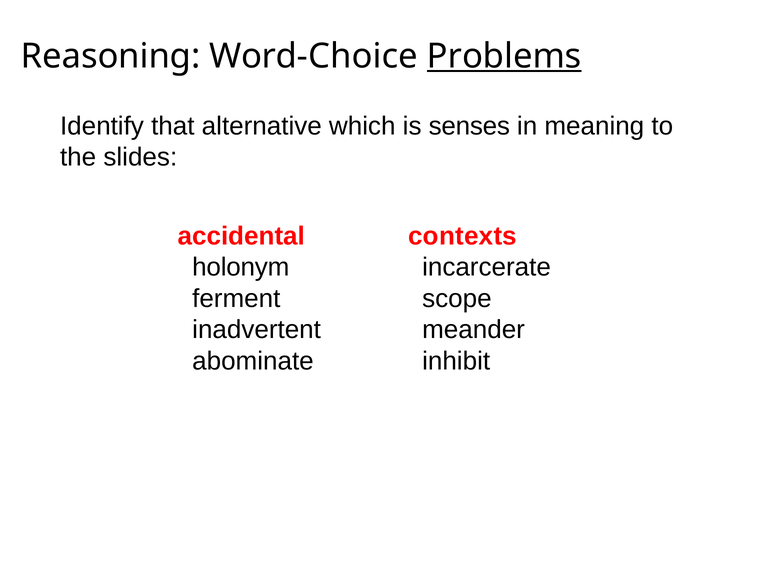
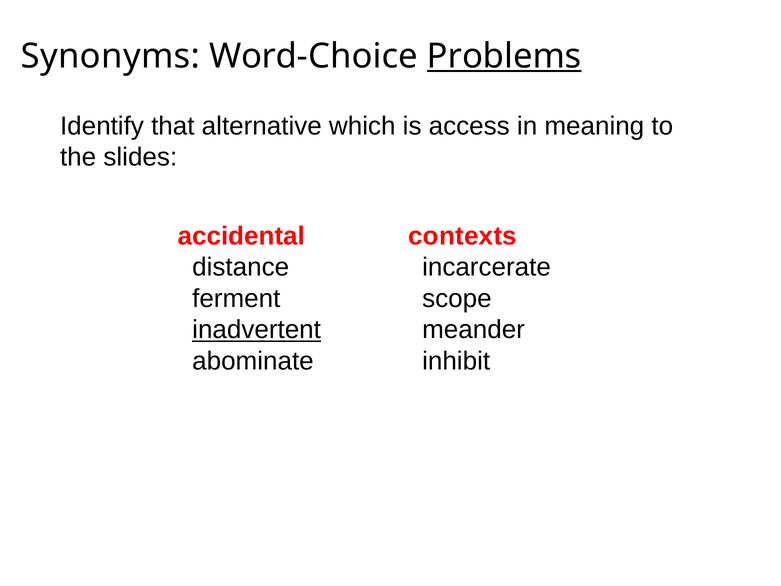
Reasoning: Reasoning -> Synonyms
senses: senses -> access
holonym: holonym -> distance
inadvertent underline: none -> present
